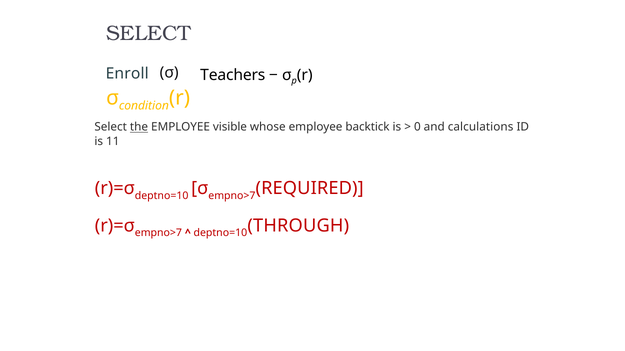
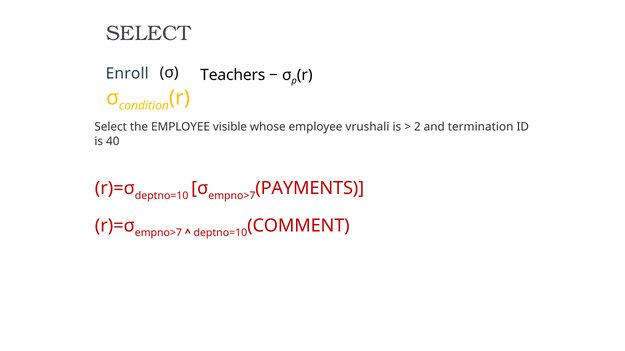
the underline: present -> none
backtick: backtick -> vrushali
0: 0 -> 2
calculations: calculations -> termination
11: 11 -> 40
REQUIRED: REQUIRED -> PAYMENTS
THROUGH: THROUGH -> COMMENT
